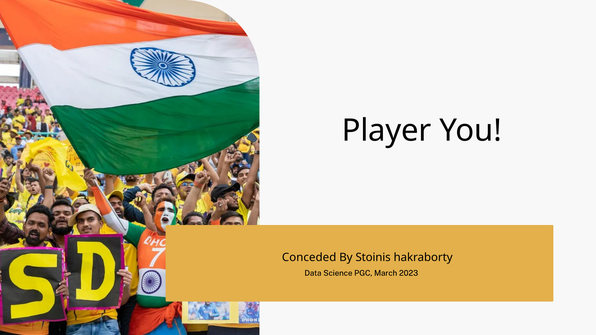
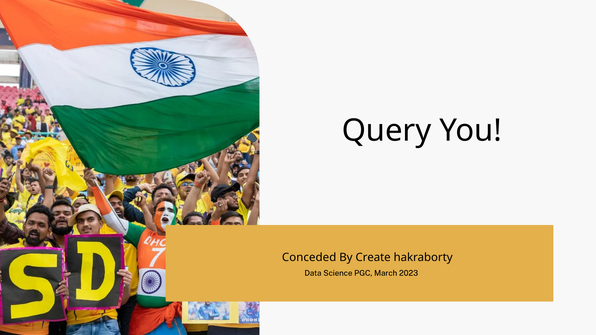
Player: Player -> Query
Stoinis: Stoinis -> Create
